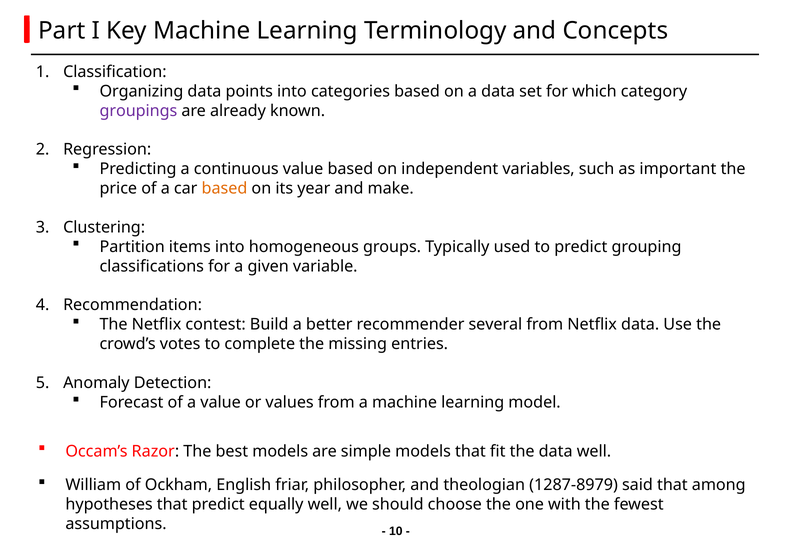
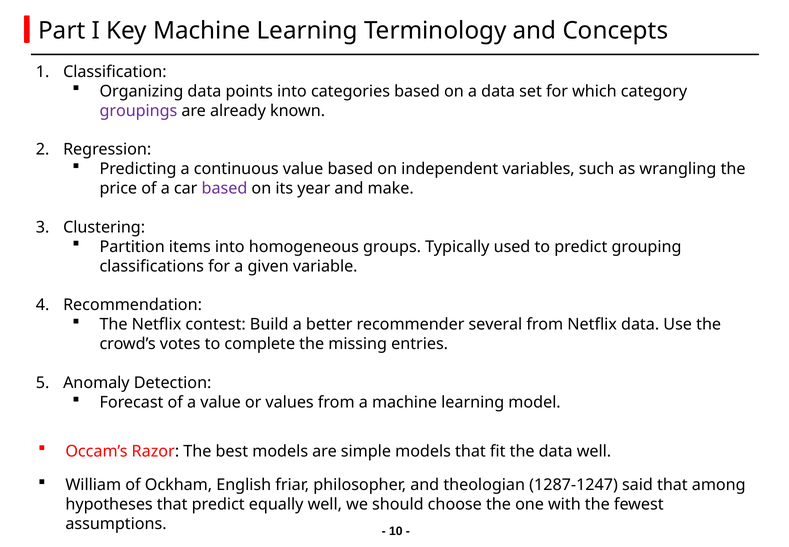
important: important -> wrangling
based at (224, 188) colour: orange -> purple
1287-8979: 1287-8979 -> 1287-1247
